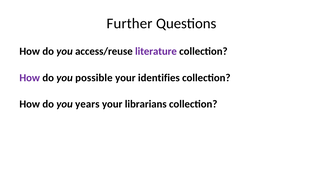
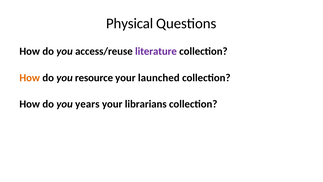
Further: Further -> Physical
How at (30, 78) colour: purple -> orange
possible: possible -> resource
identifies: identifies -> launched
